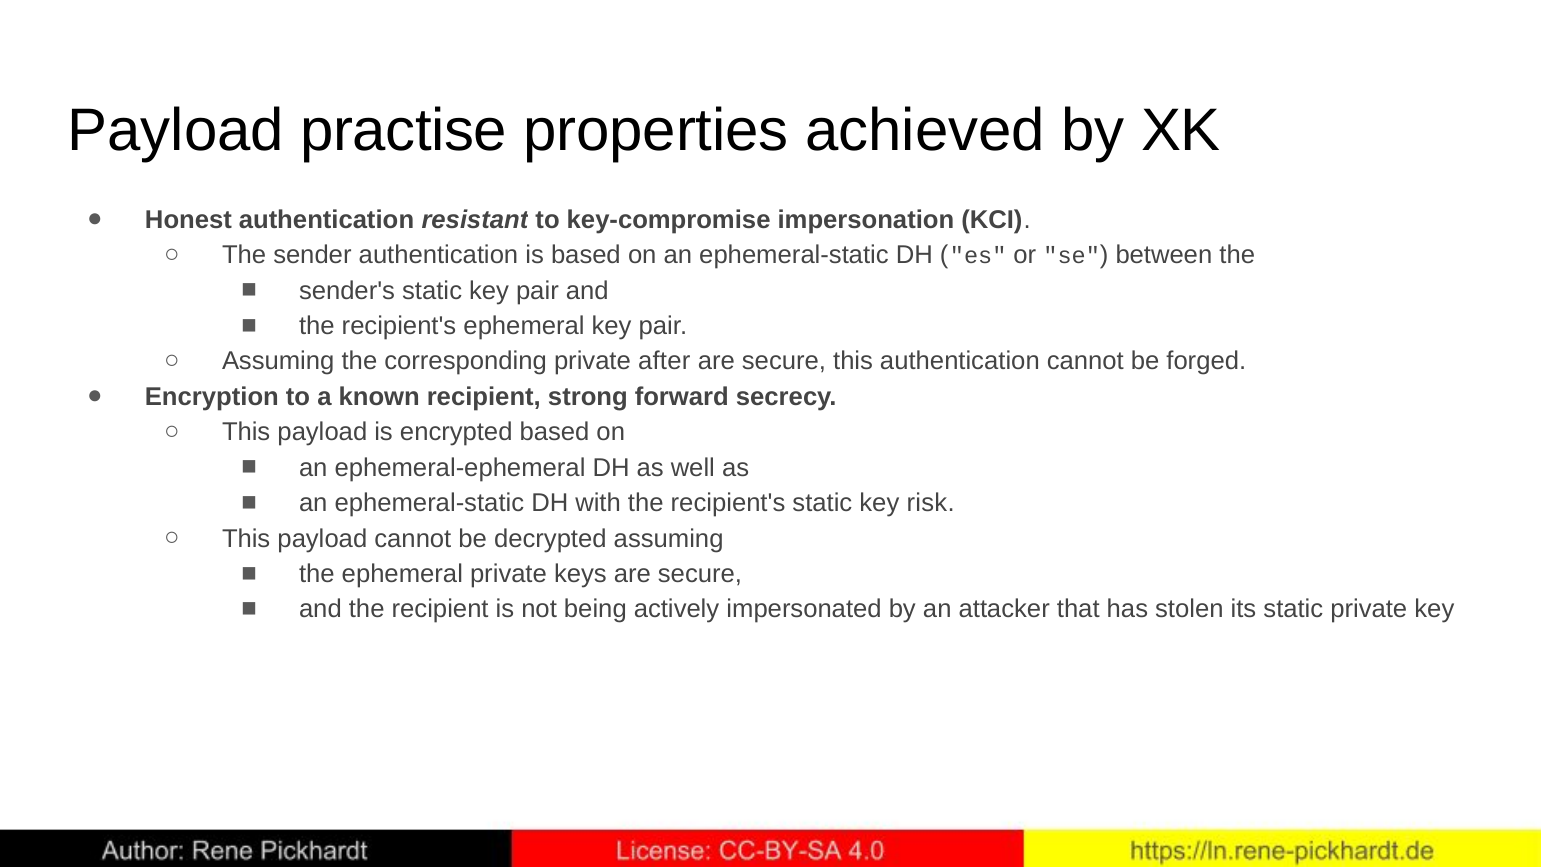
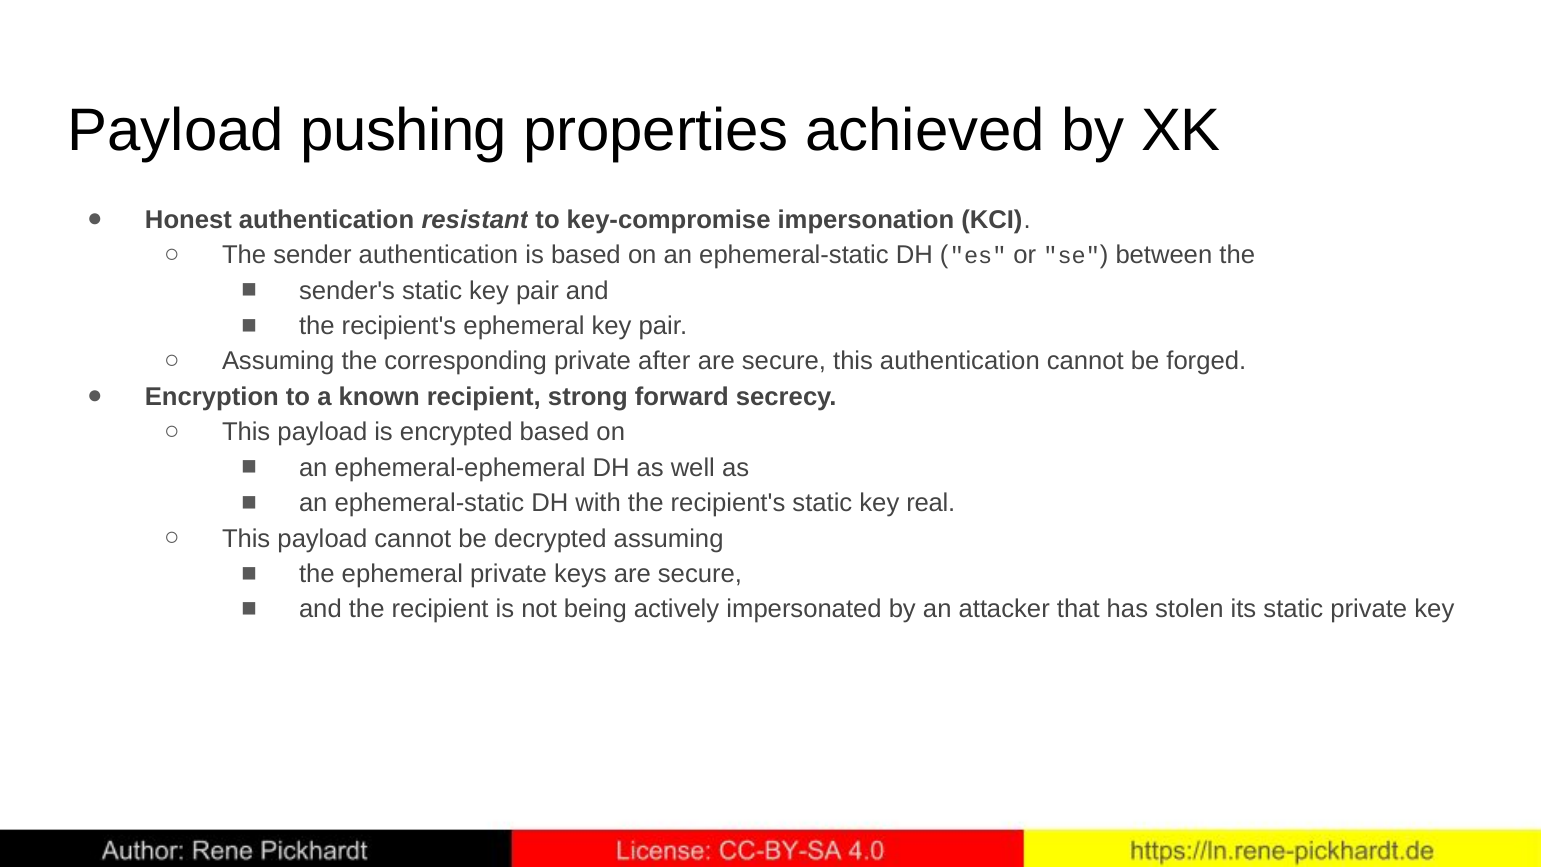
practise: practise -> pushing
risk: risk -> real
